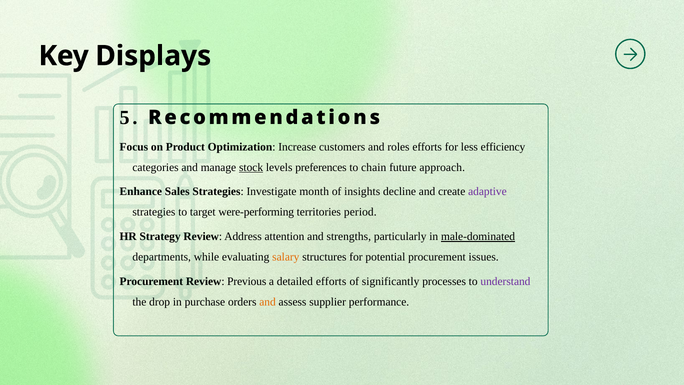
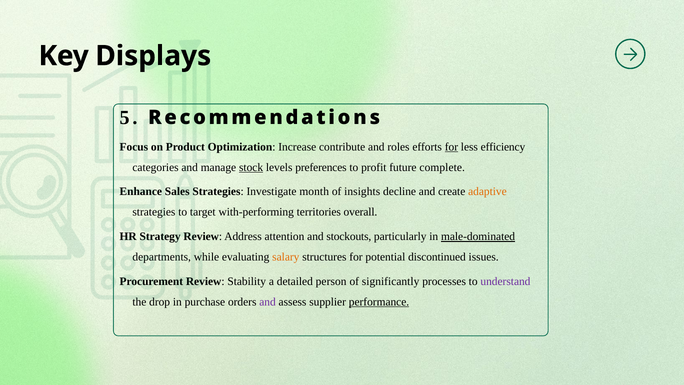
customers: customers -> contribute
for at (451, 147) underline: none -> present
chain: chain -> profit
approach: approach -> complete
adaptive colour: purple -> orange
were-performing: were-performing -> with-performing
period: period -> overall
strengths: strengths -> stockouts
potential procurement: procurement -> discontinued
Previous: Previous -> Stability
detailed efforts: efforts -> person
and at (268, 302) colour: orange -> purple
performance underline: none -> present
